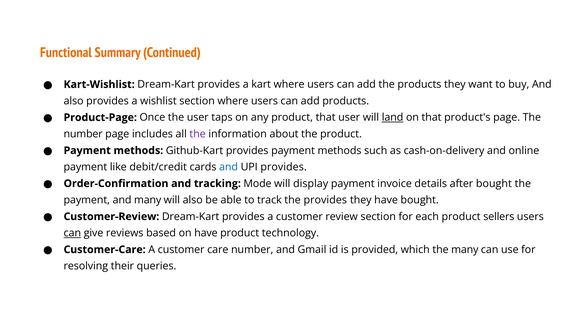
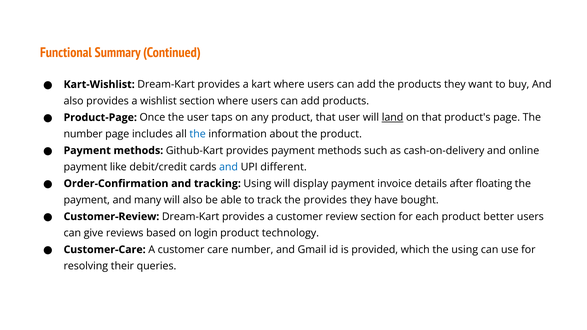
the at (198, 134) colour: purple -> blue
UPI provides: provides -> different
tracking Mode: Mode -> Using
after bought: bought -> floating
sellers: sellers -> better
can at (72, 233) underline: present -> none
on have: have -> login
the many: many -> using
